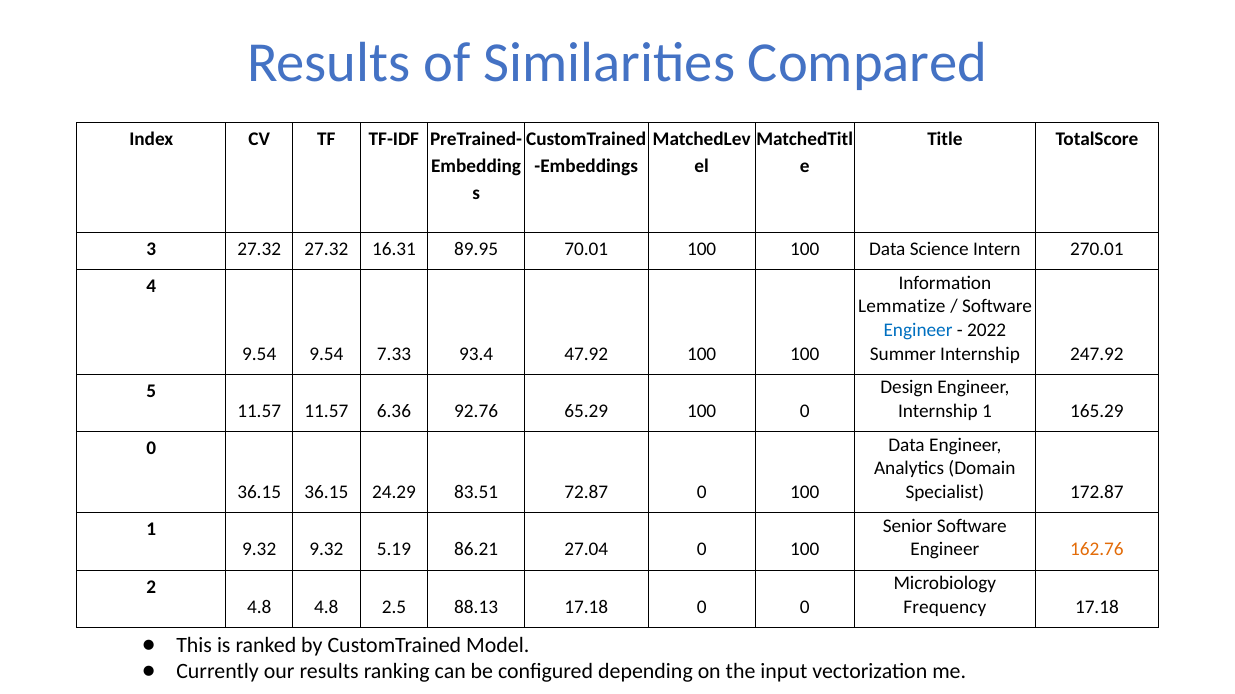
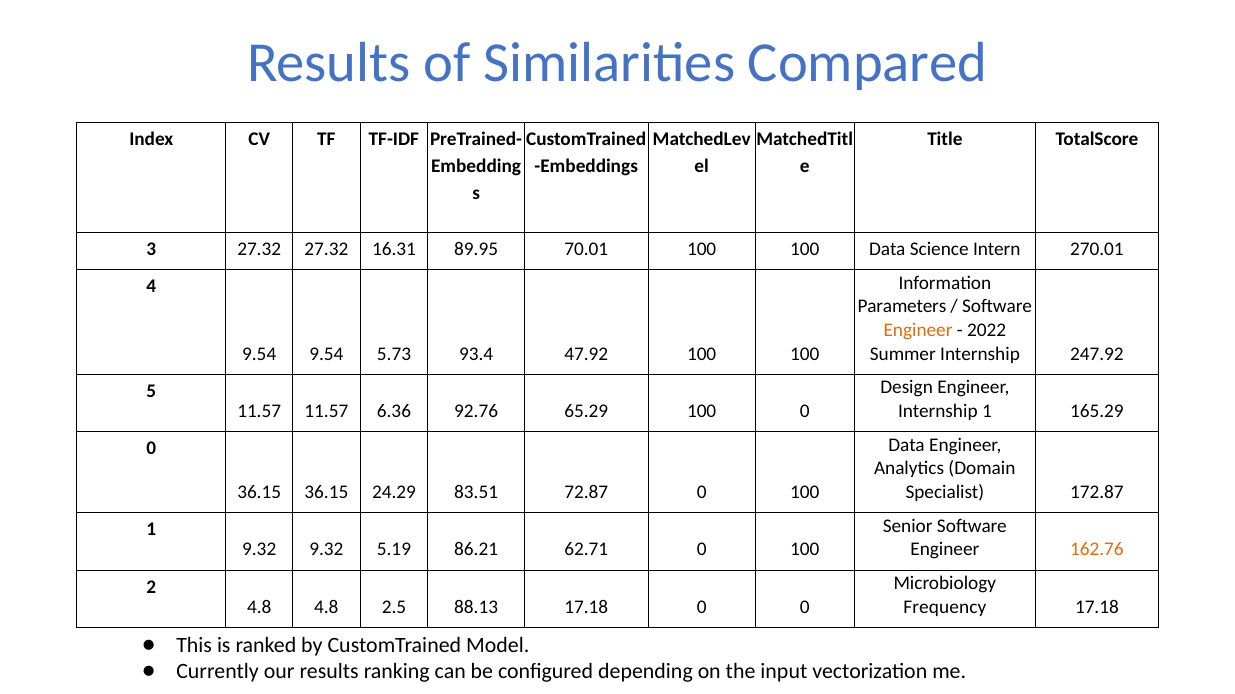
Lemmatize: Lemmatize -> Parameters
Engineer at (918, 330) colour: blue -> orange
7.33: 7.33 -> 5.73
27.04: 27.04 -> 62.71
